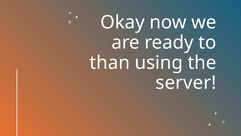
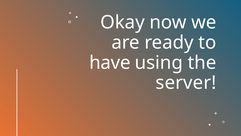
than: than -> have
